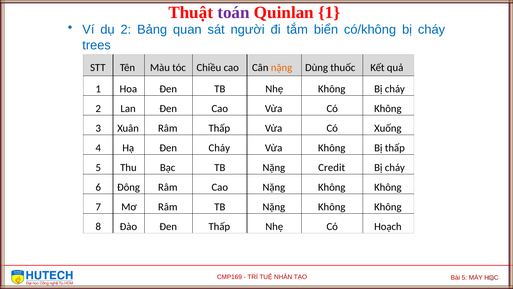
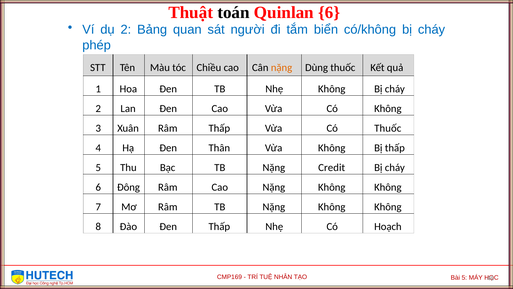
toán colour: purple -> black
Quinlan 1: 1 -> 6
trees: trees -> phép
Có Xuống: Xuống -> Thuốc
Đen Cháy: Cháy -> Thân
